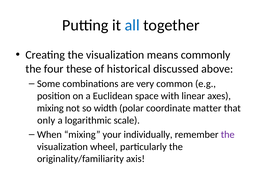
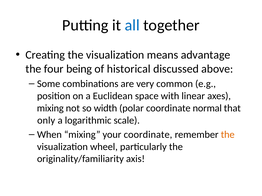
commonly: commonly -> advantage
these: these -> being
matter: matter -> normal
your individually: individually -> coordinate
the at (228, 135) colour: purple -> orange
